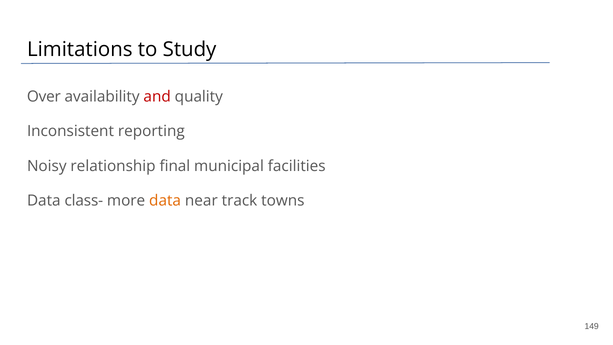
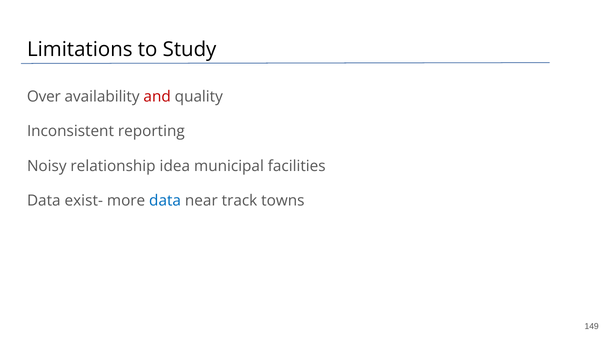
final: final -> idea
class-: class- -> exist-
data at (165, 201) colour: orange -> blue
